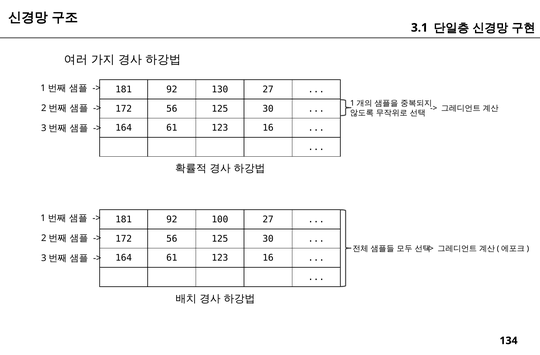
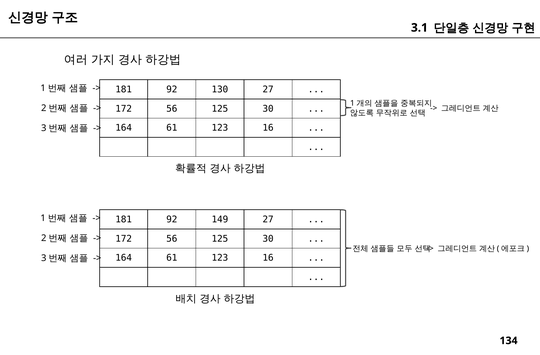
100: 100 -> 149
